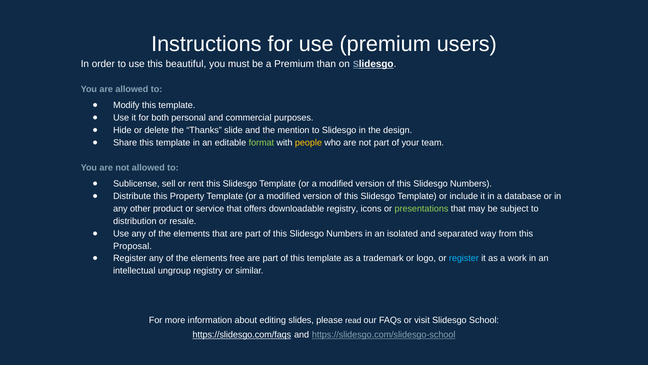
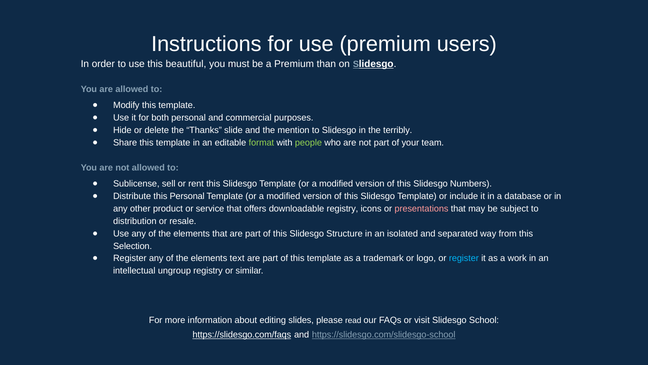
design: design -> terribly
people colour: yellow -> light green
this Property: Property -> Personal
presentations colour: light green -> pink
Numbers at (344, 233): Numbers -> Structure
Proposal: Proposal -> Selection
free: free -> text
